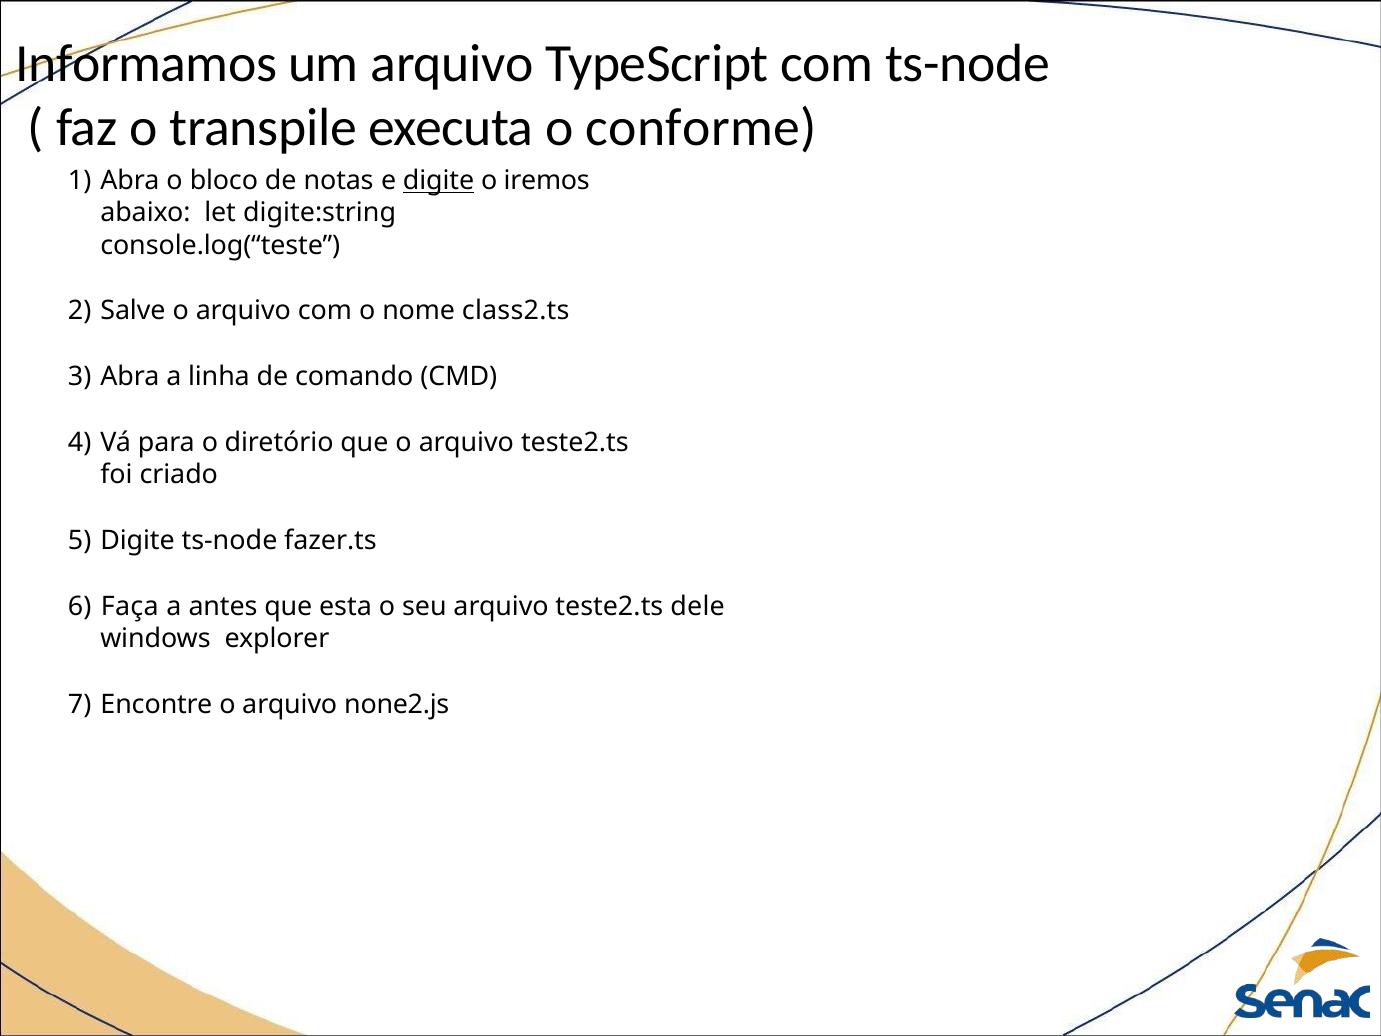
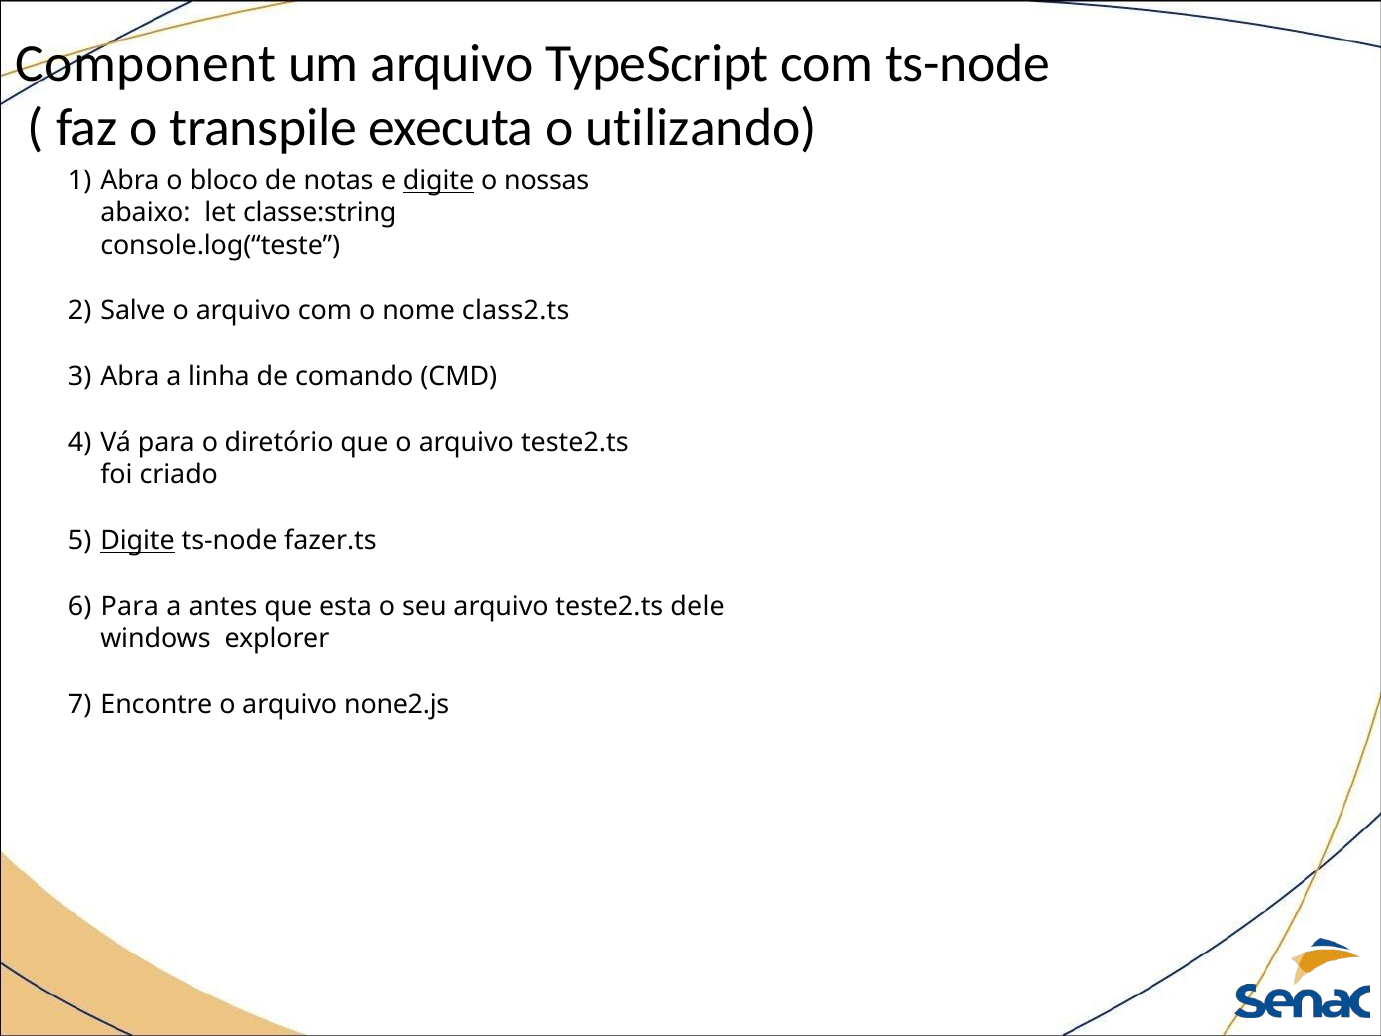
Informamos: Informamos -> Component
conforme: conforme -> utilizando
iremos: iremos -> nossas
digite:string: digite:string -> classe:string
Digite at (138, 541) underline: none -> present
Faça at (130, 606): Faça -> Para
